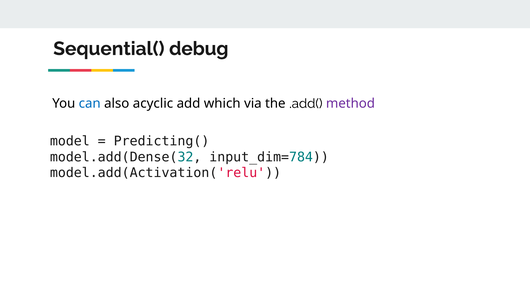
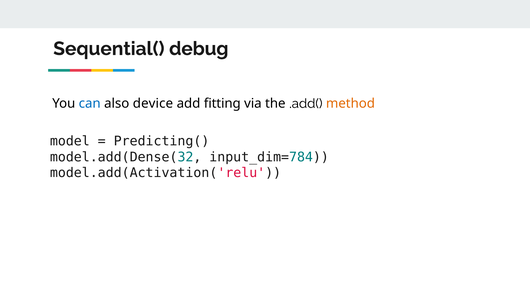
acyclic: acyclic -> device
which: which -> fitting
method colour: purple -> orange
